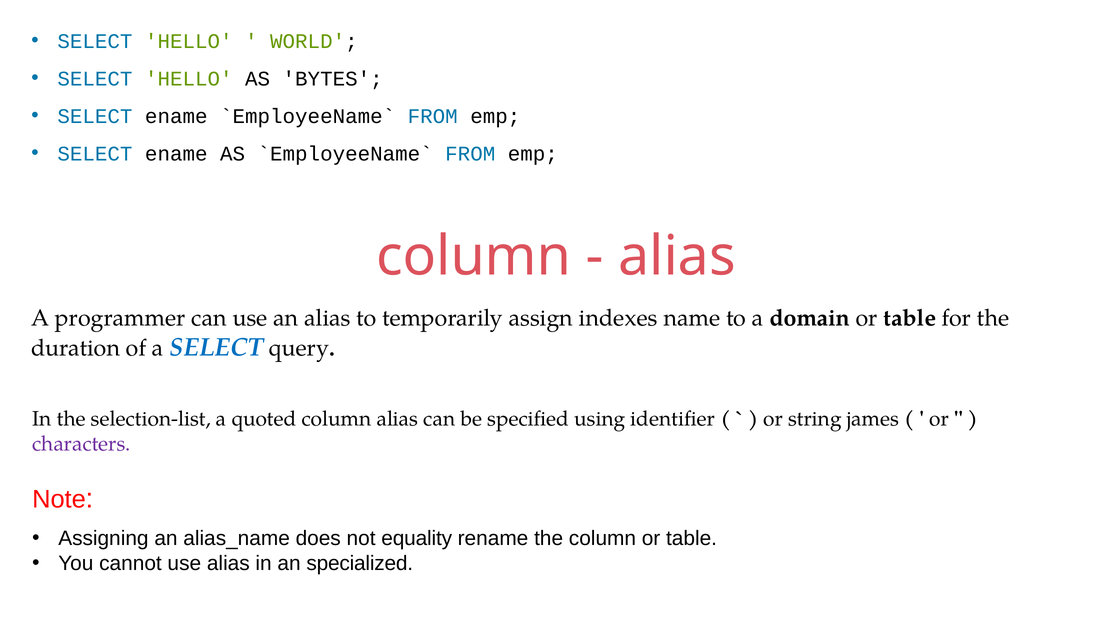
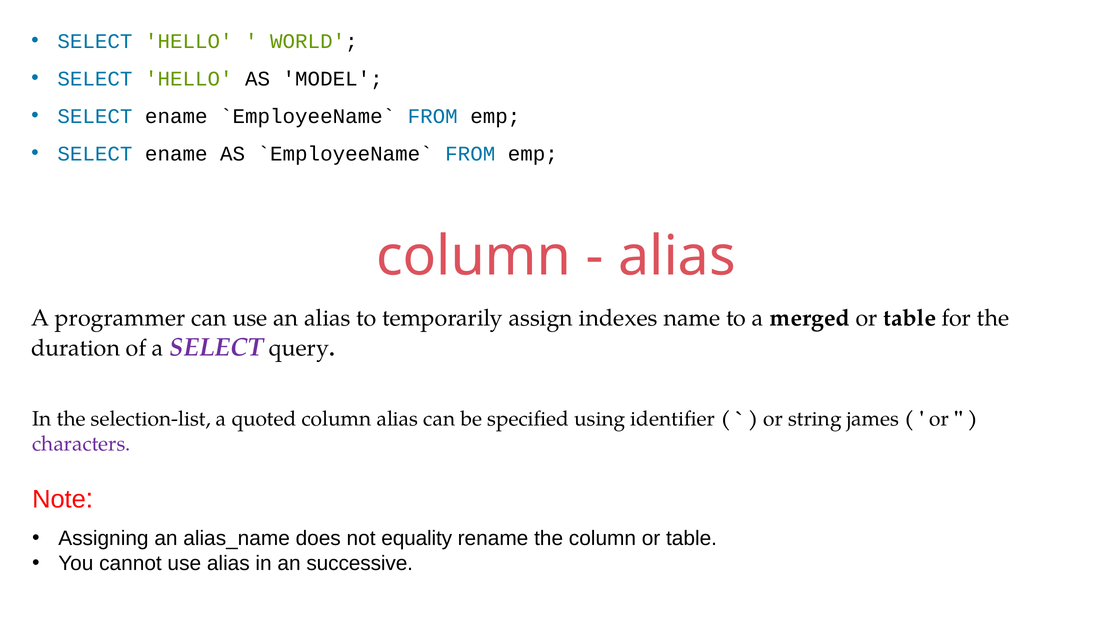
BYTES: BYTES -> MODEL
domain: domain -> merged
SELECT at (216, 348) colour: blue -> purple
specialized: specialized -> successive
